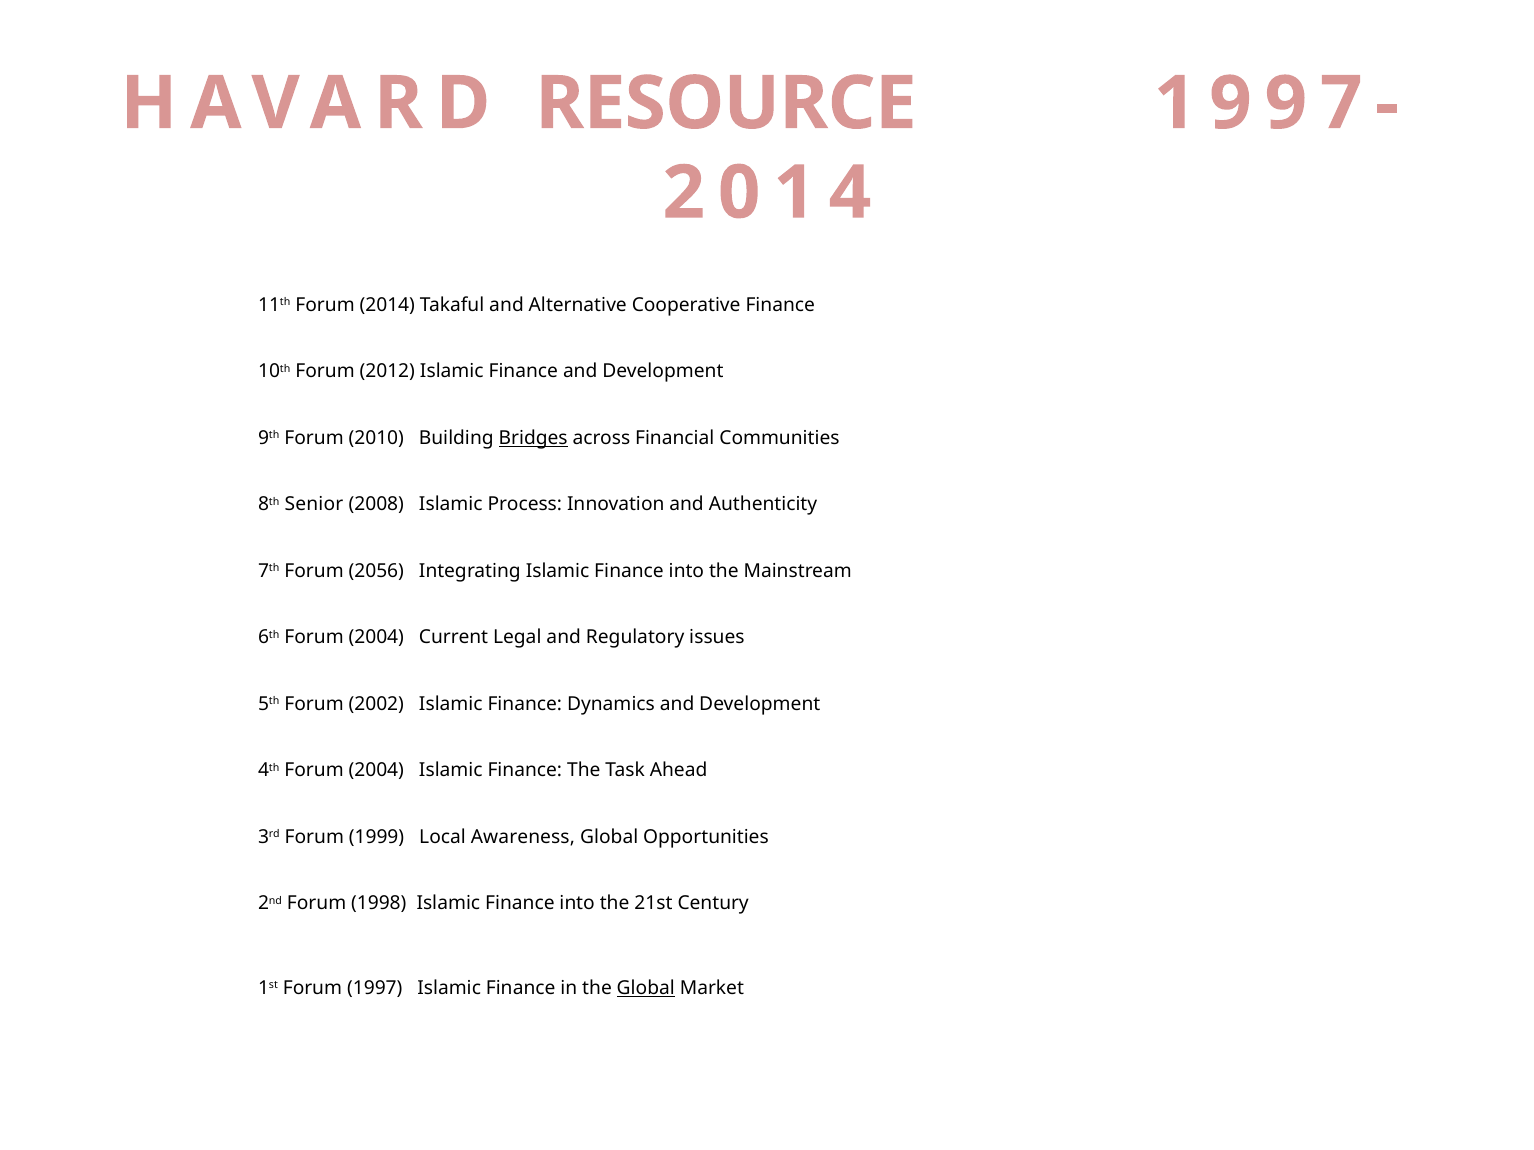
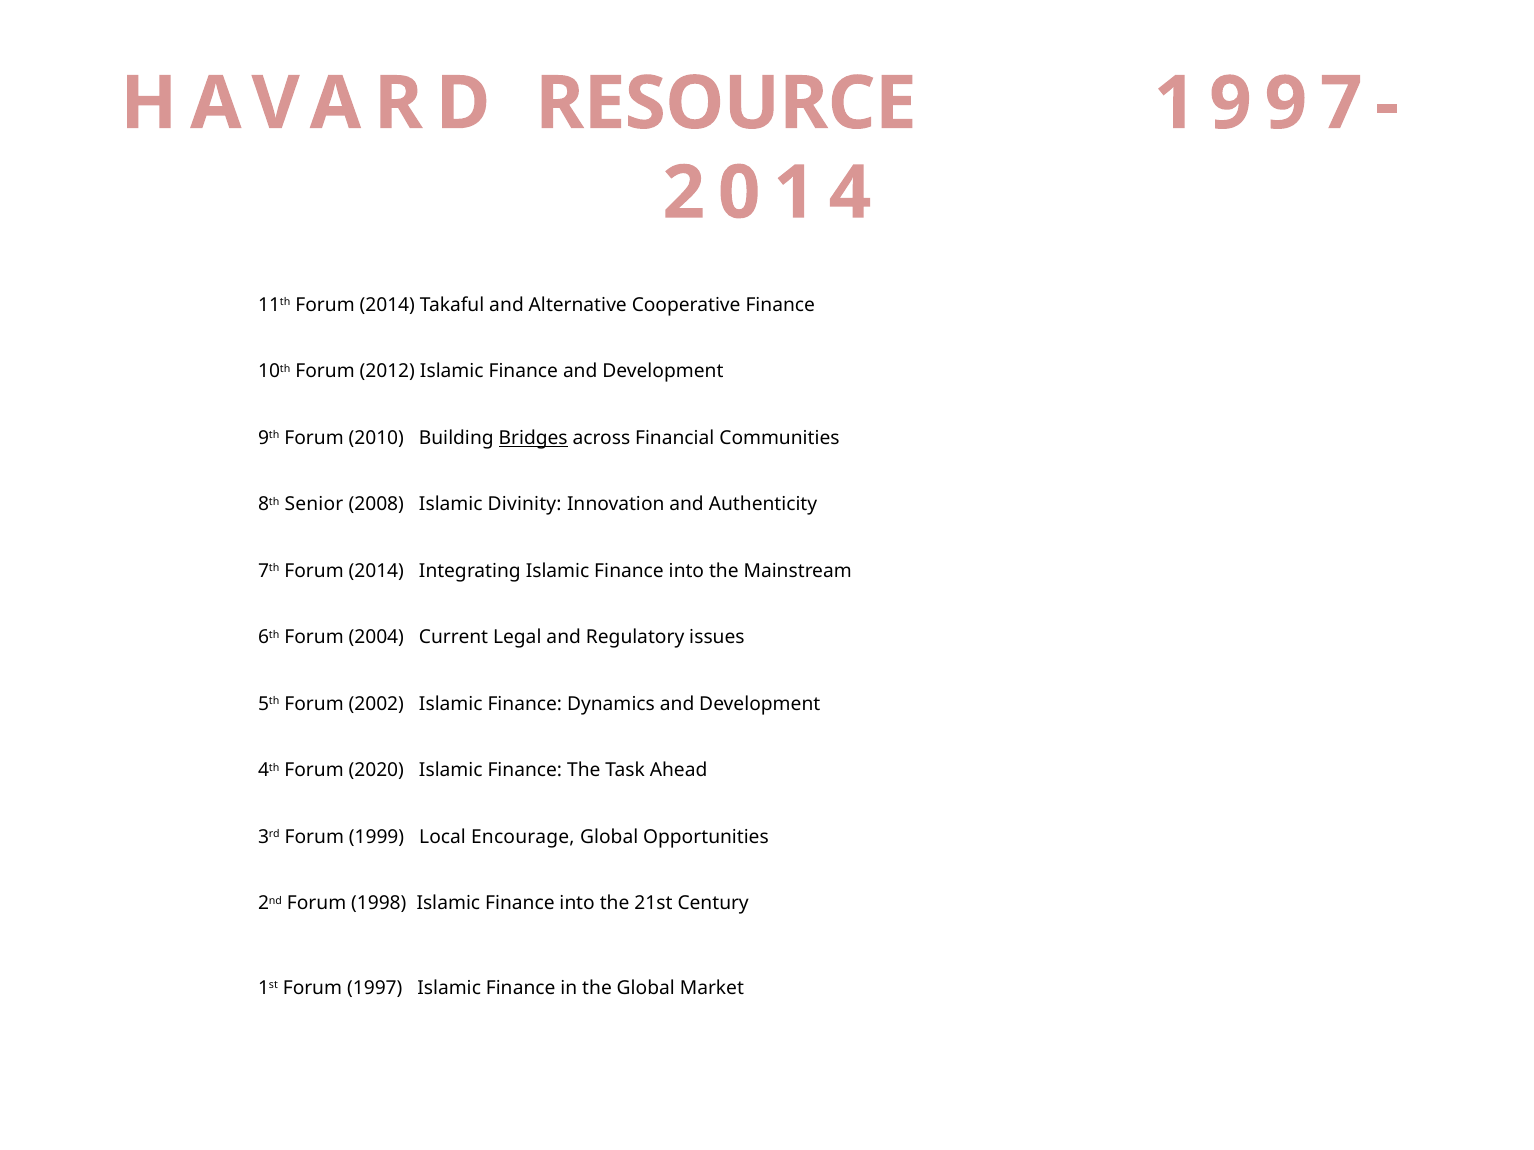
Process: Process -> Divinity
7th Forum 2056: 2056 -> 2014
4th Forum 2004: 2004 -> 2020
Awareness: Awareness -> Encourage
Global at (646, 988) underline: present -> none
